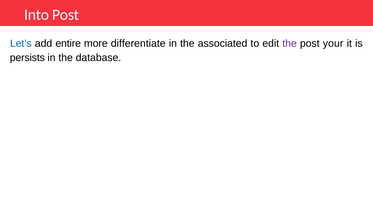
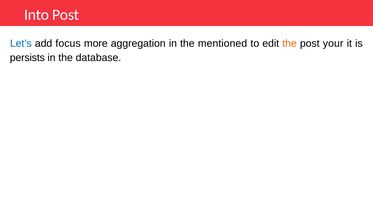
entire: entire -> focus
differentiate: differentiate -> aggregation
associated: associated -> mentioned
the at (290, 43) colour: purple -> orange
